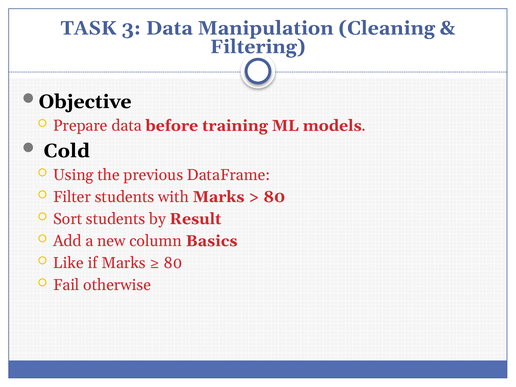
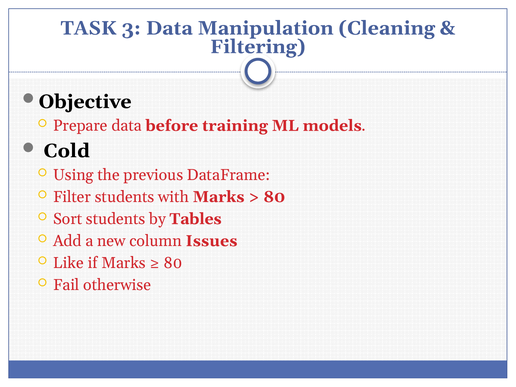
Result: Result -> Tables
Basics: Basics -> Issues
